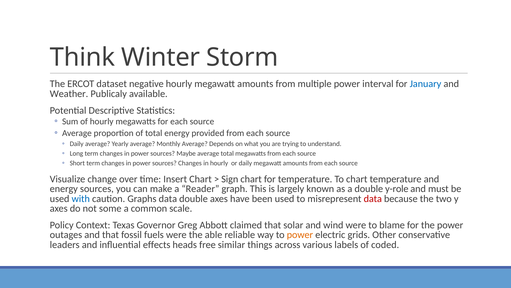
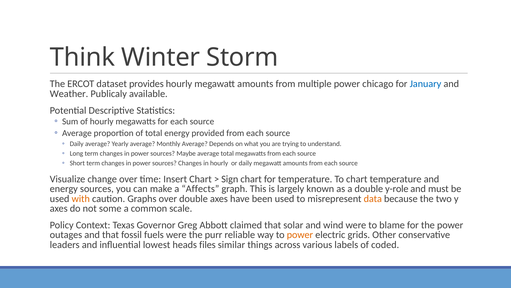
negative: negative -> provides
interval: interval -> chicago
Reader: Reader -> Affects
with colour: blue -> orange
Graphs data: data -> over
data at (373, 198) colour: red -> orange
able: able -> purr
effects: effects -> lowest
free: free -> files
